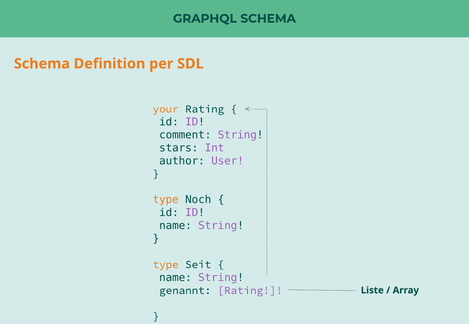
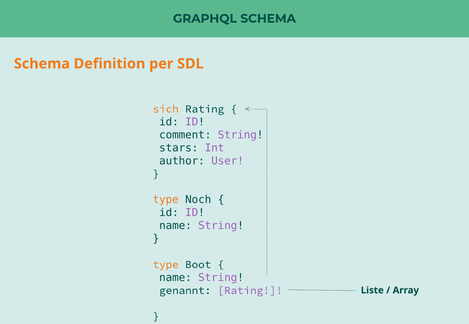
your: your -> sich
Seit: Seit -> Boot
